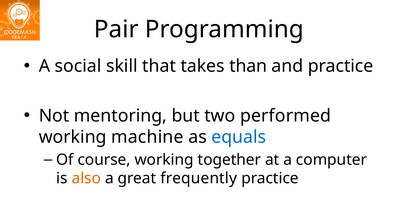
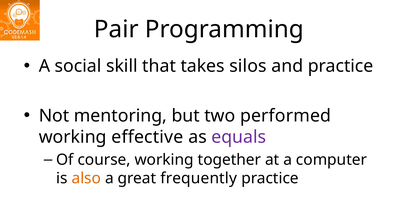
than: than -> silos
machine: machine -> effective
equals colour: blue -> purple
